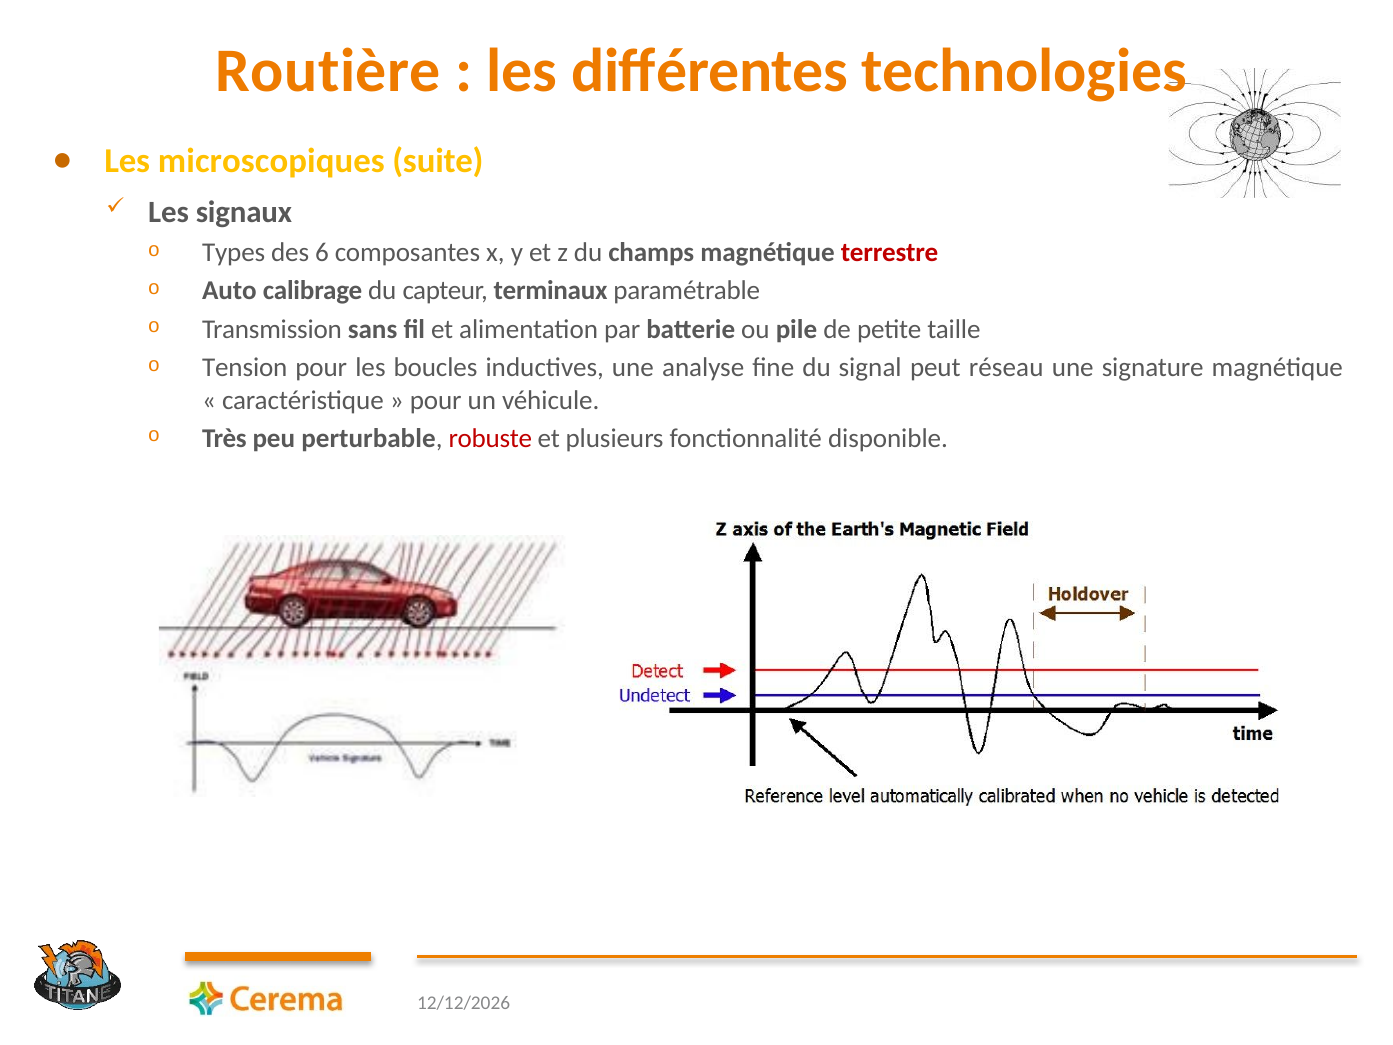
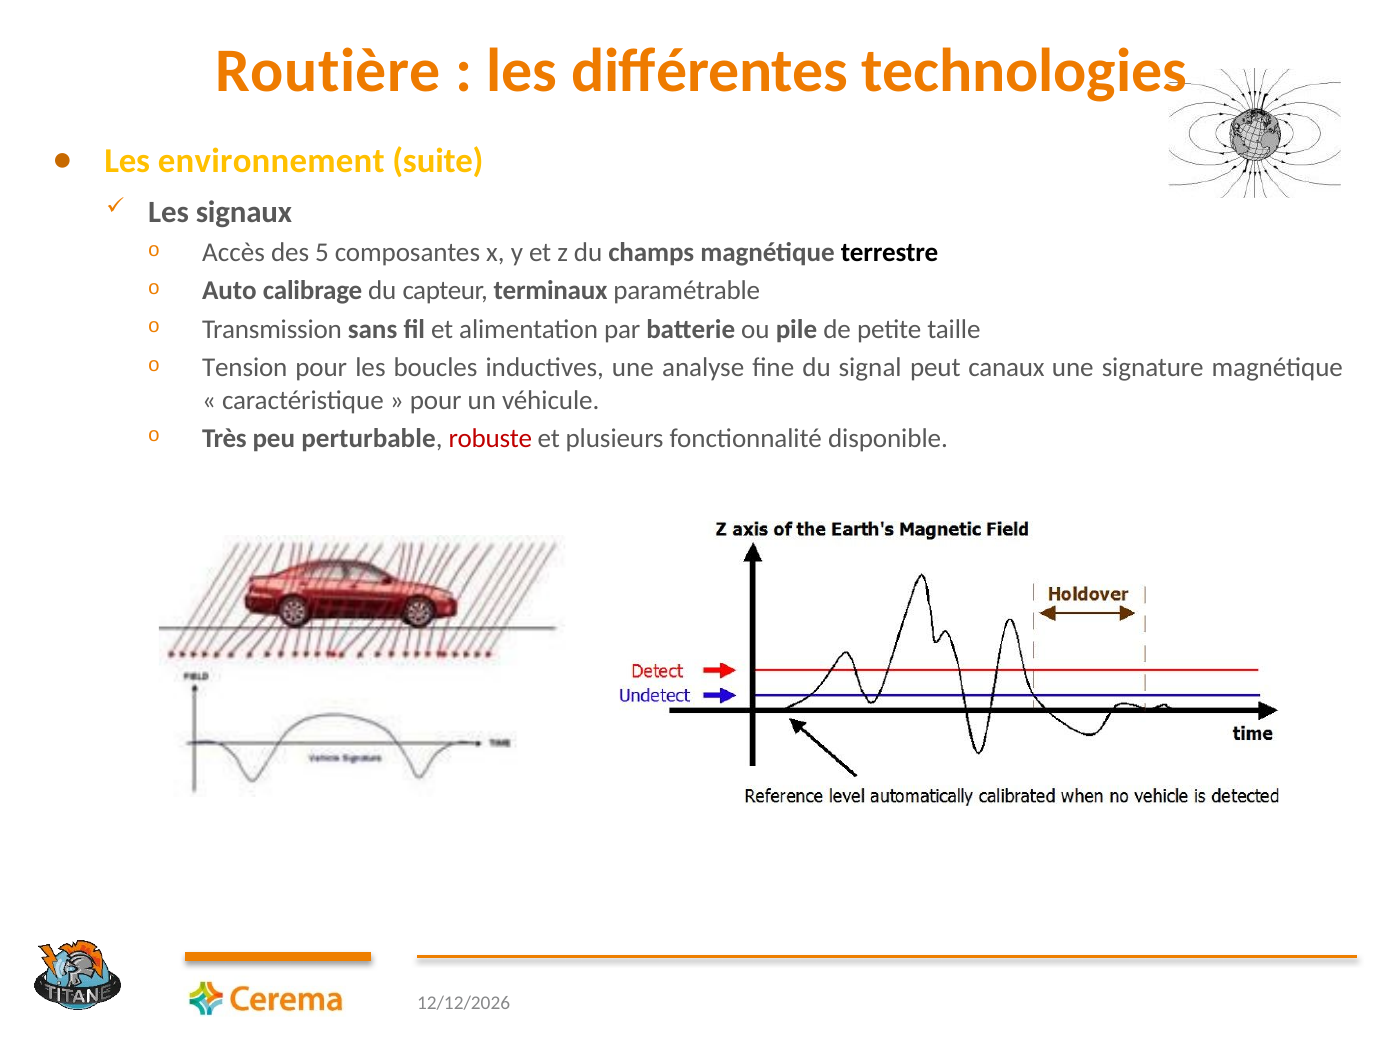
microscopiques: microscopiques -> environnement
Types: Types -> Accès
6: 6 -> 5
terrestre colour: red -> black
réseau: réseau -> canaux
